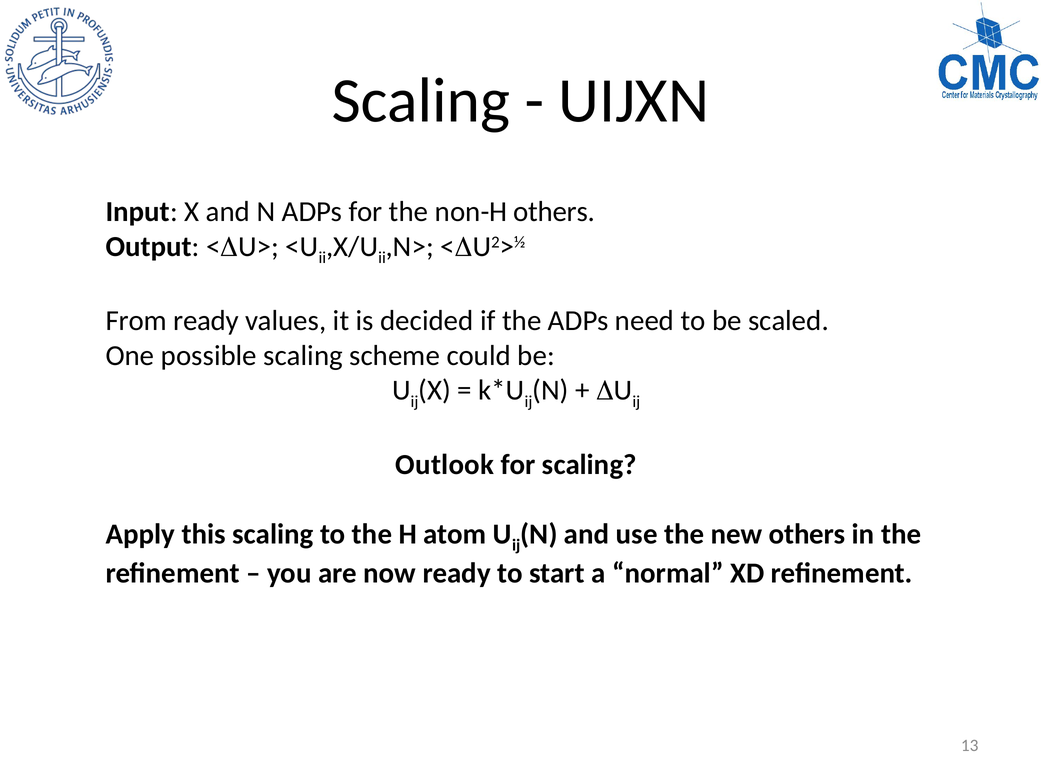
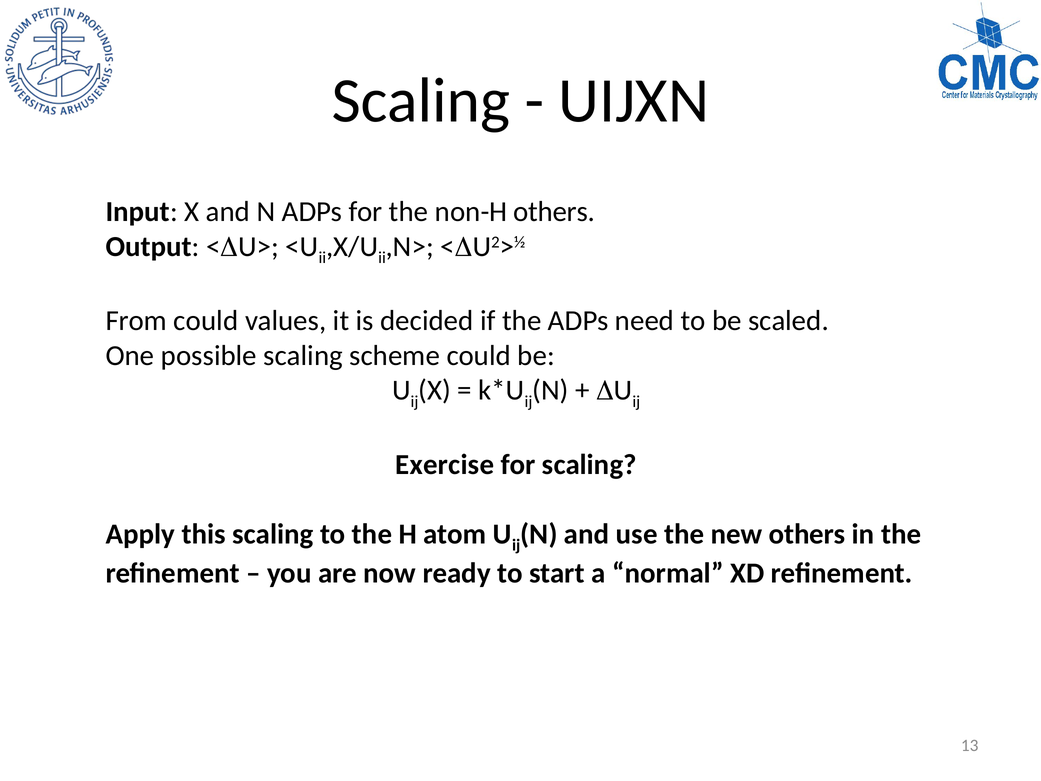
From ready: ready -> could
Outlook: Outlook -> Exercise
